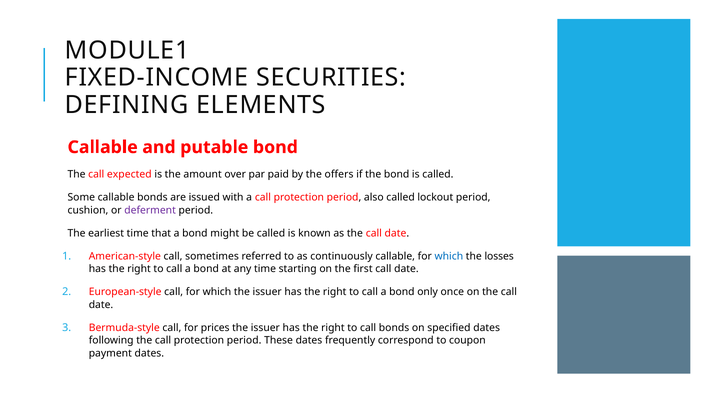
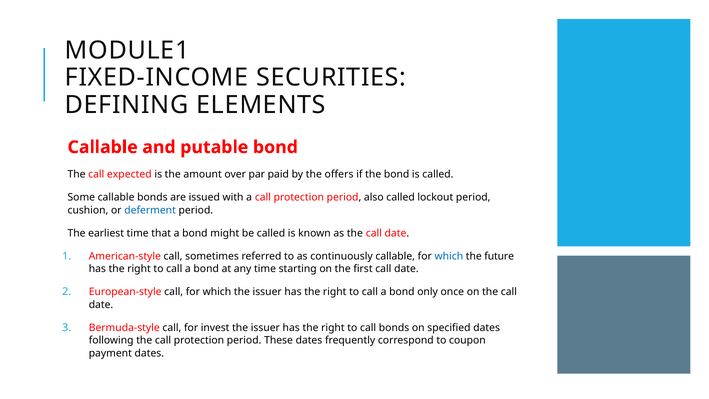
deferment colour: purple -> blue
losses: losses -> future
prices: prices -> invest
